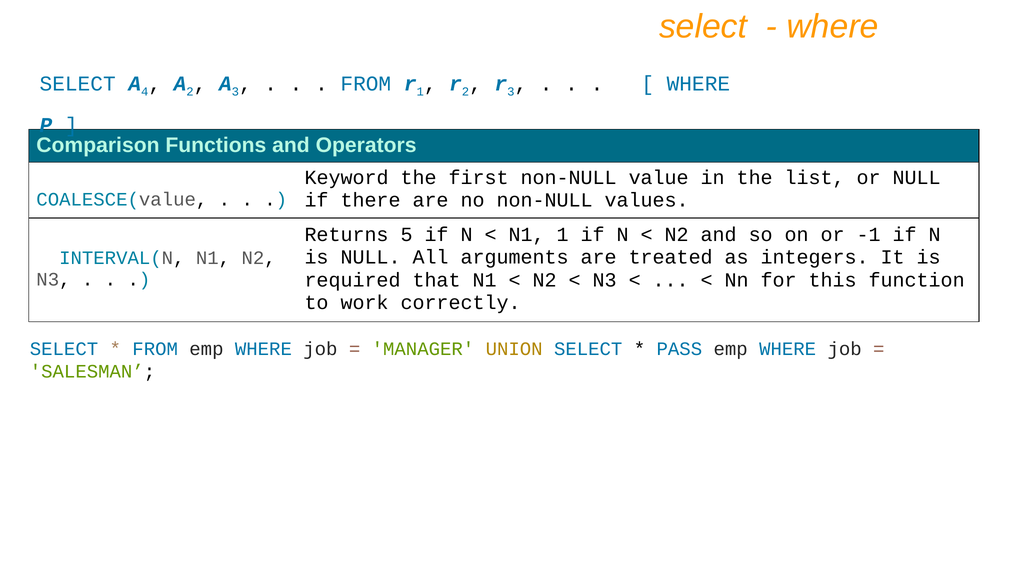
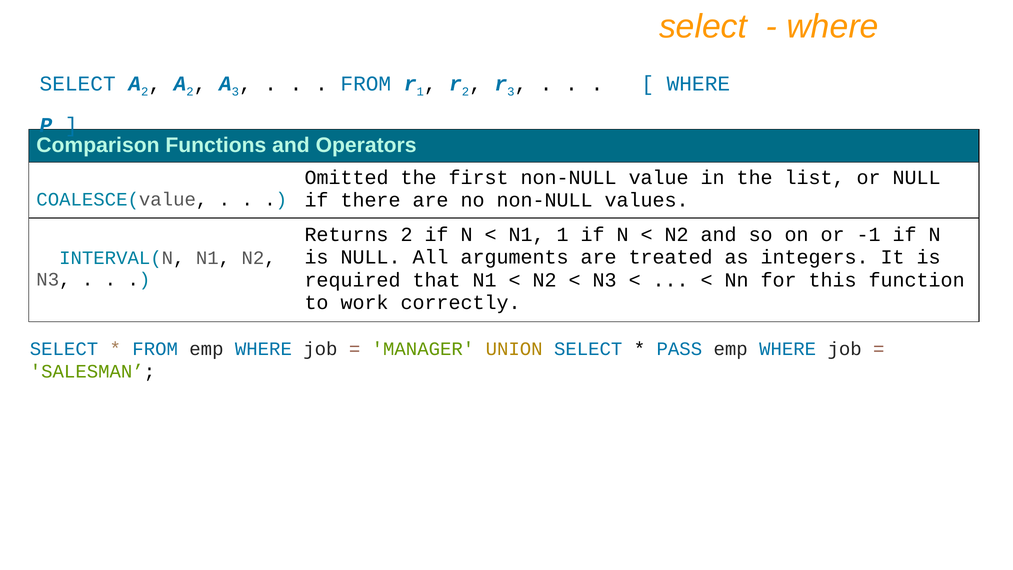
4 at (145, 92): 4 -> 2
Keyword: Keyword -> Omitted
Returns 5: 5 -> 2
